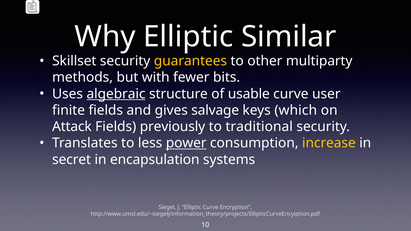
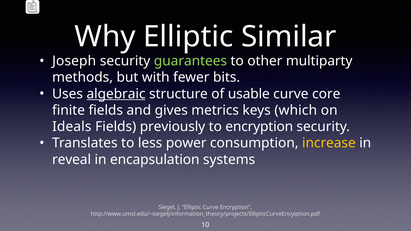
Skillset: Skillset -> Joseph
guarantees colour: yellow -> light green
user: user -> core
salvage: salvage -> metrics
Attack: Attack -> Ideals
to traditional: traditional -> encryption
power underline: present -> none
secret: secret -> reveal
